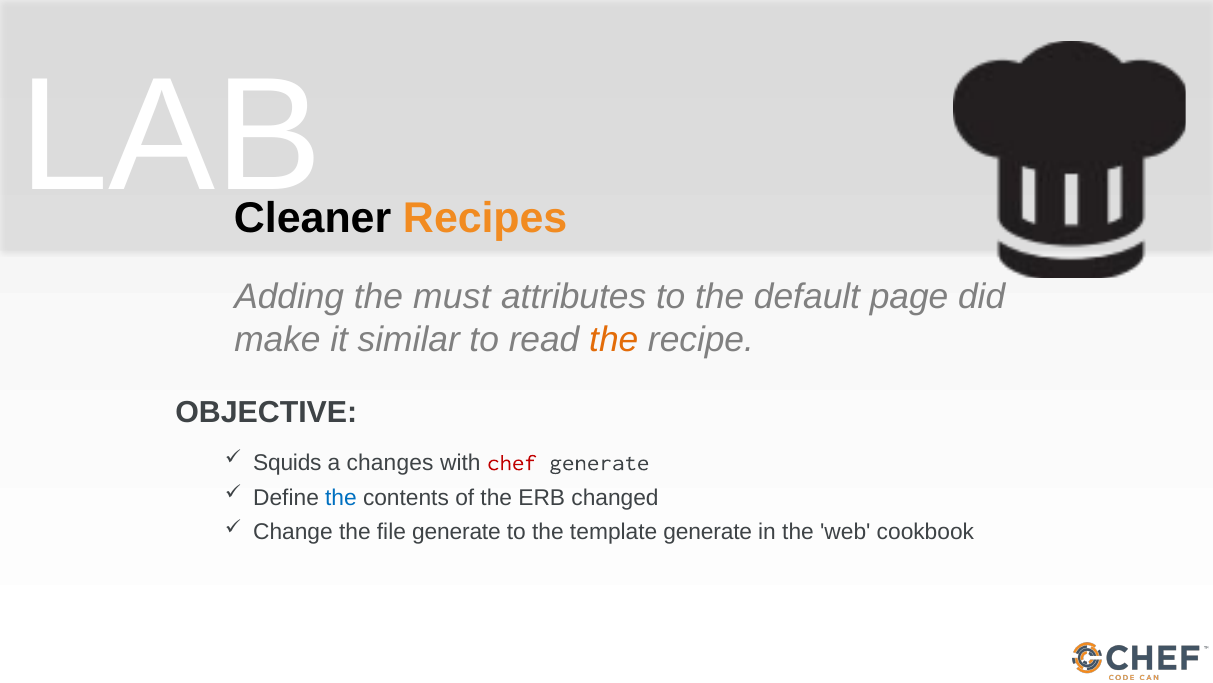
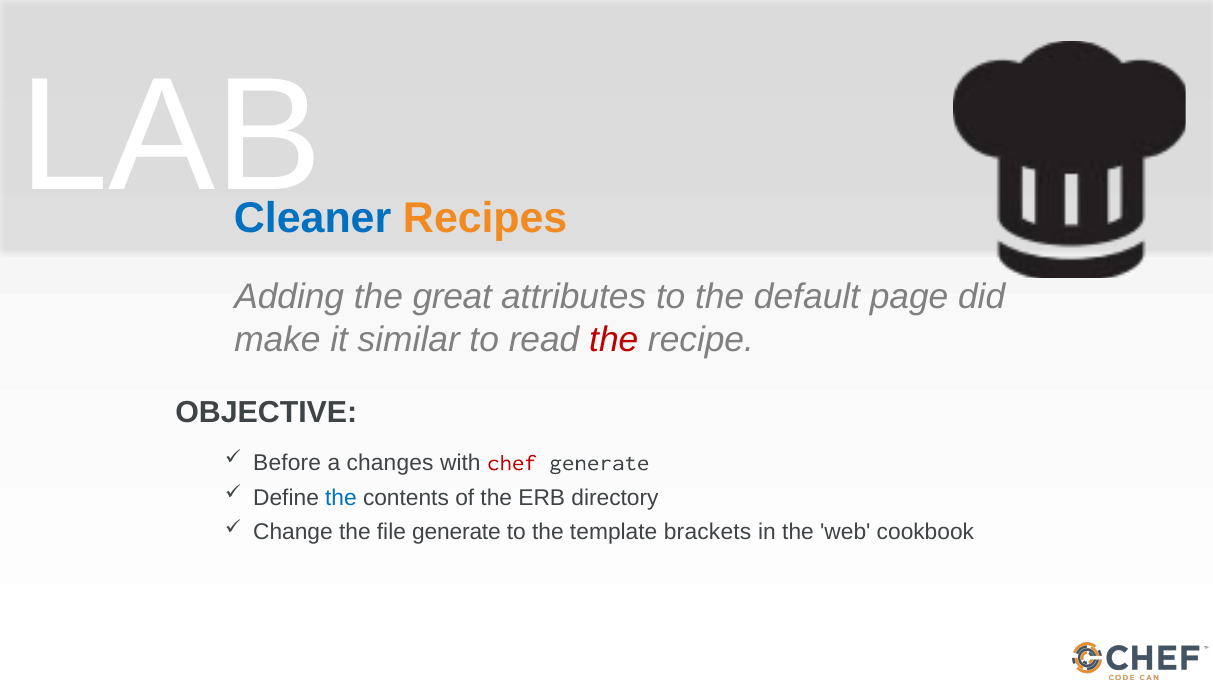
Cleaner colour: black -> blue
must: must -> great
the at (614, 339) colour: orange -> red
Squids: Squids -> Before
changed: changed -> directory
template generate: generate -> brackets
